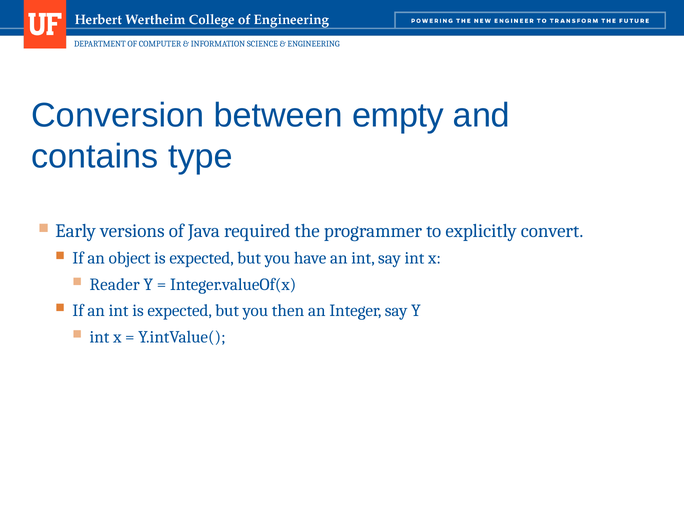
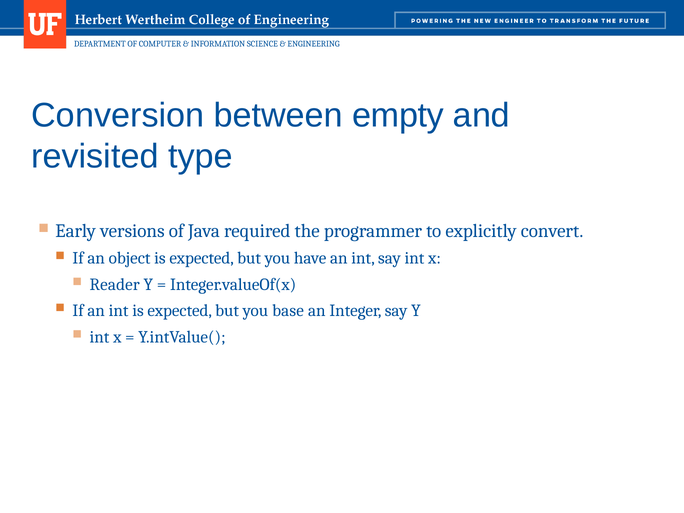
contains: contains -> revisited
then: then -> base
